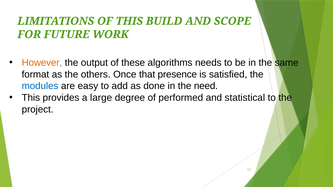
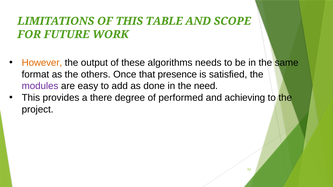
BUILD: BUILD -> TABLE
modules colour: blue -> purple
large: large -> there
statistical: statistical -> achieving
